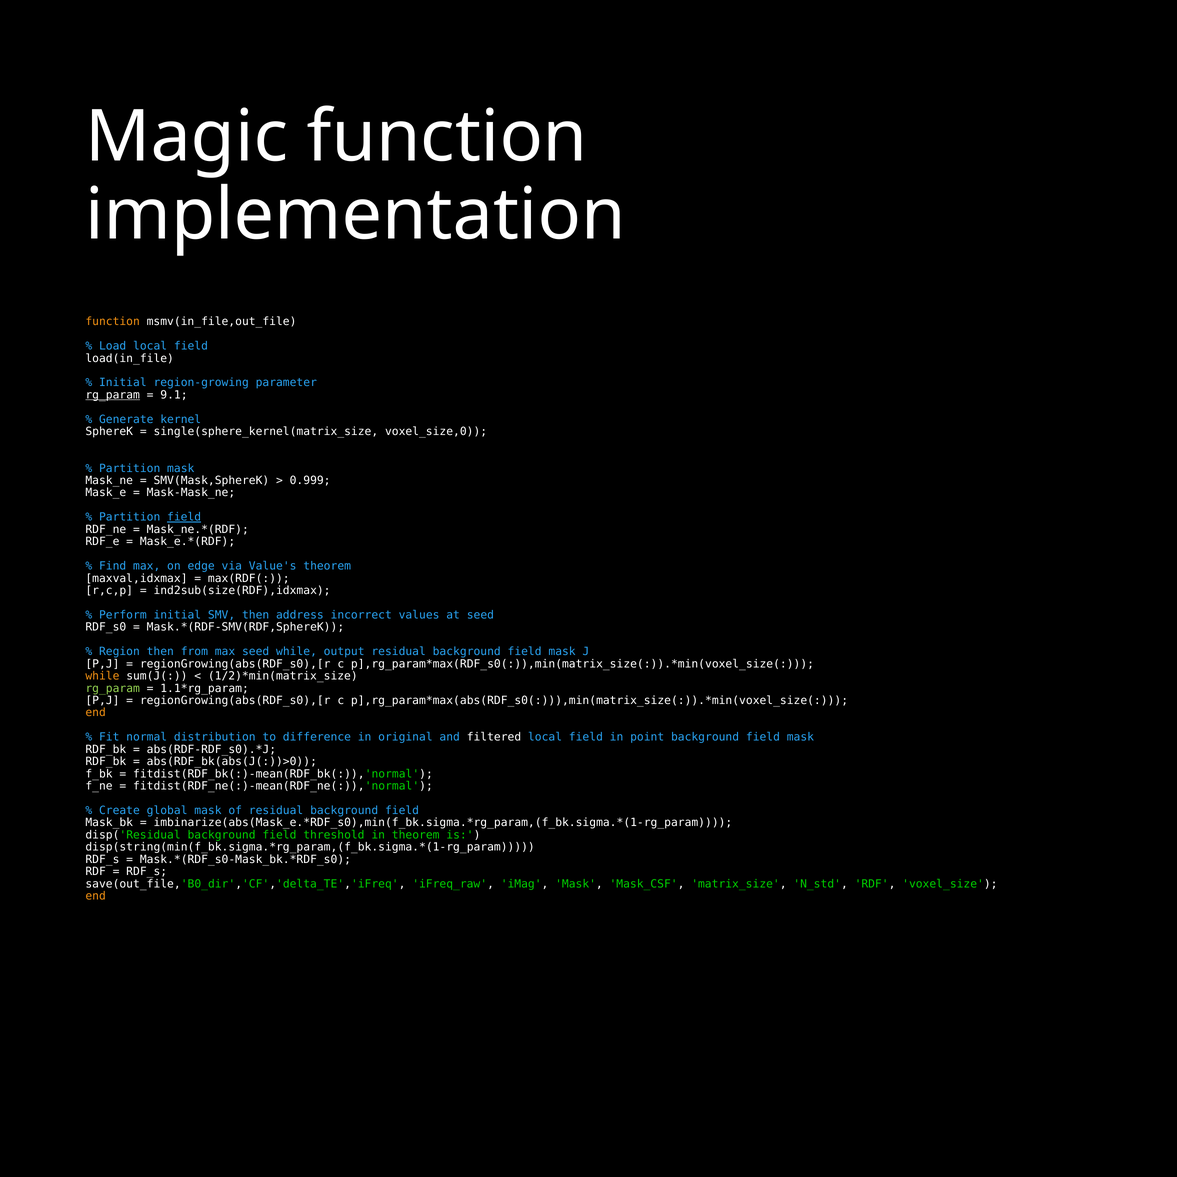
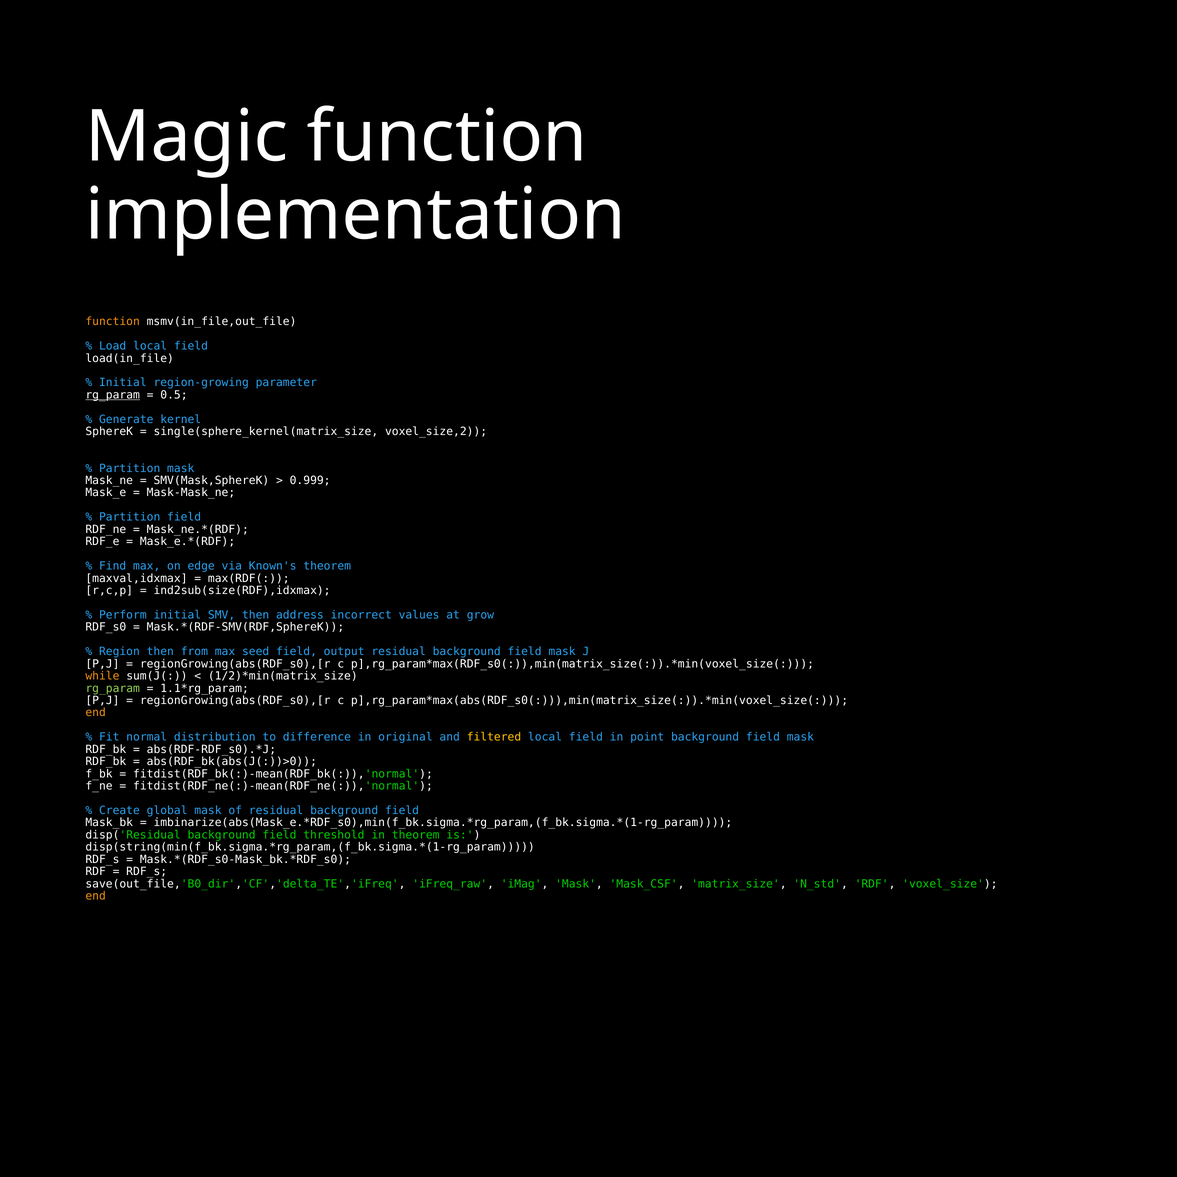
9.1: 9.1 -> 0.5
voxel_size,0: voxel_size,0 -> voxel_size,2
field at (184, 517) underline: present -> none
Value's: Value's -> Known's
at seed: seed -> grow
seed while: while -> field
filtered colour: white -> yellow
